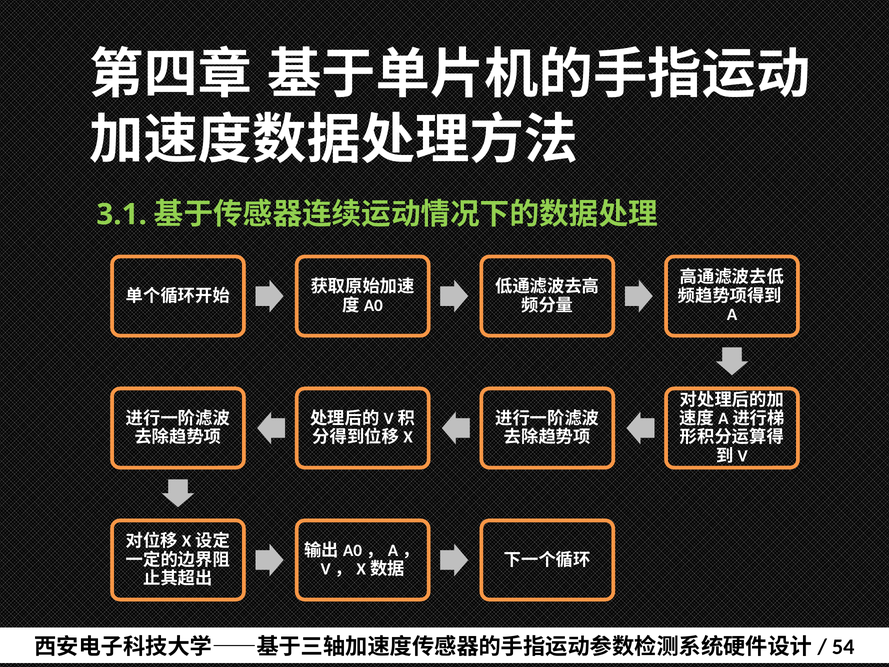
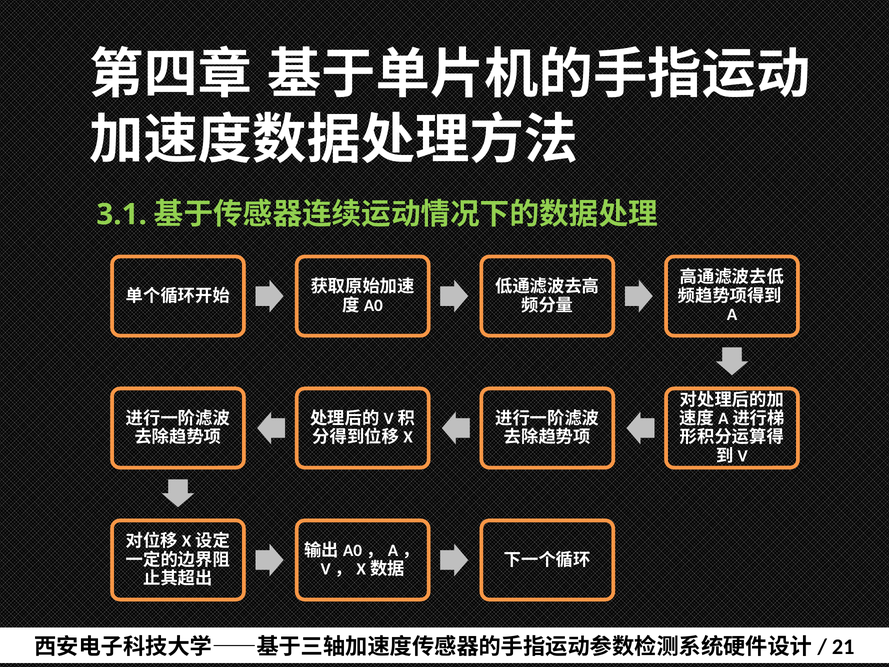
54: 54 -> 21
